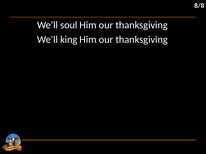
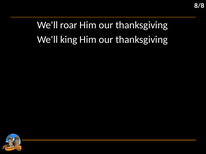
soul: soul -> roar
